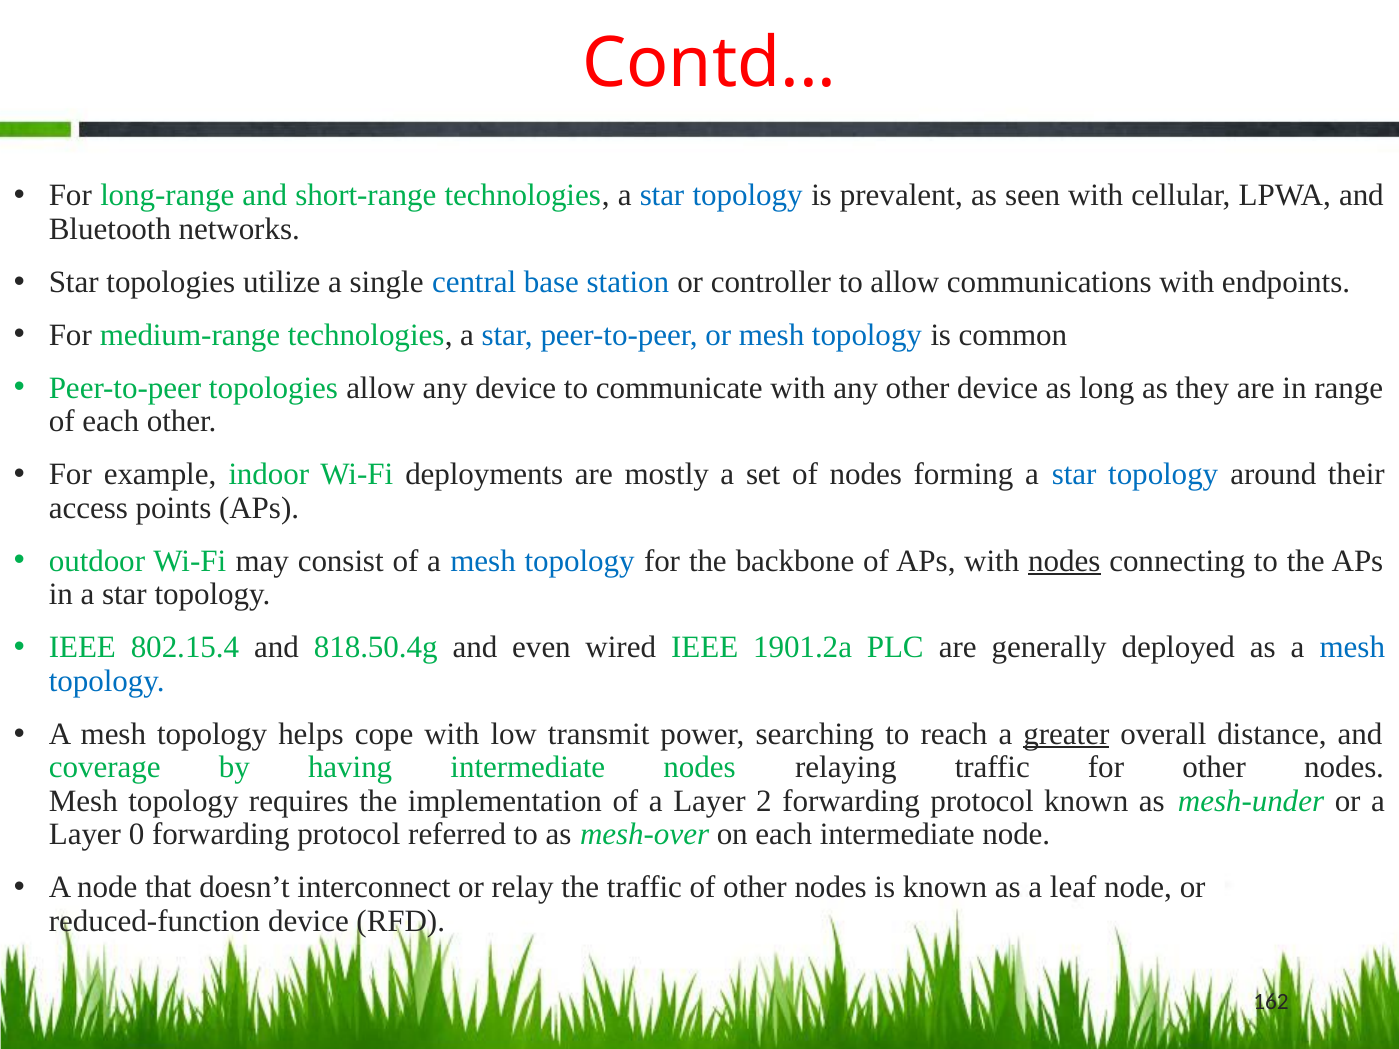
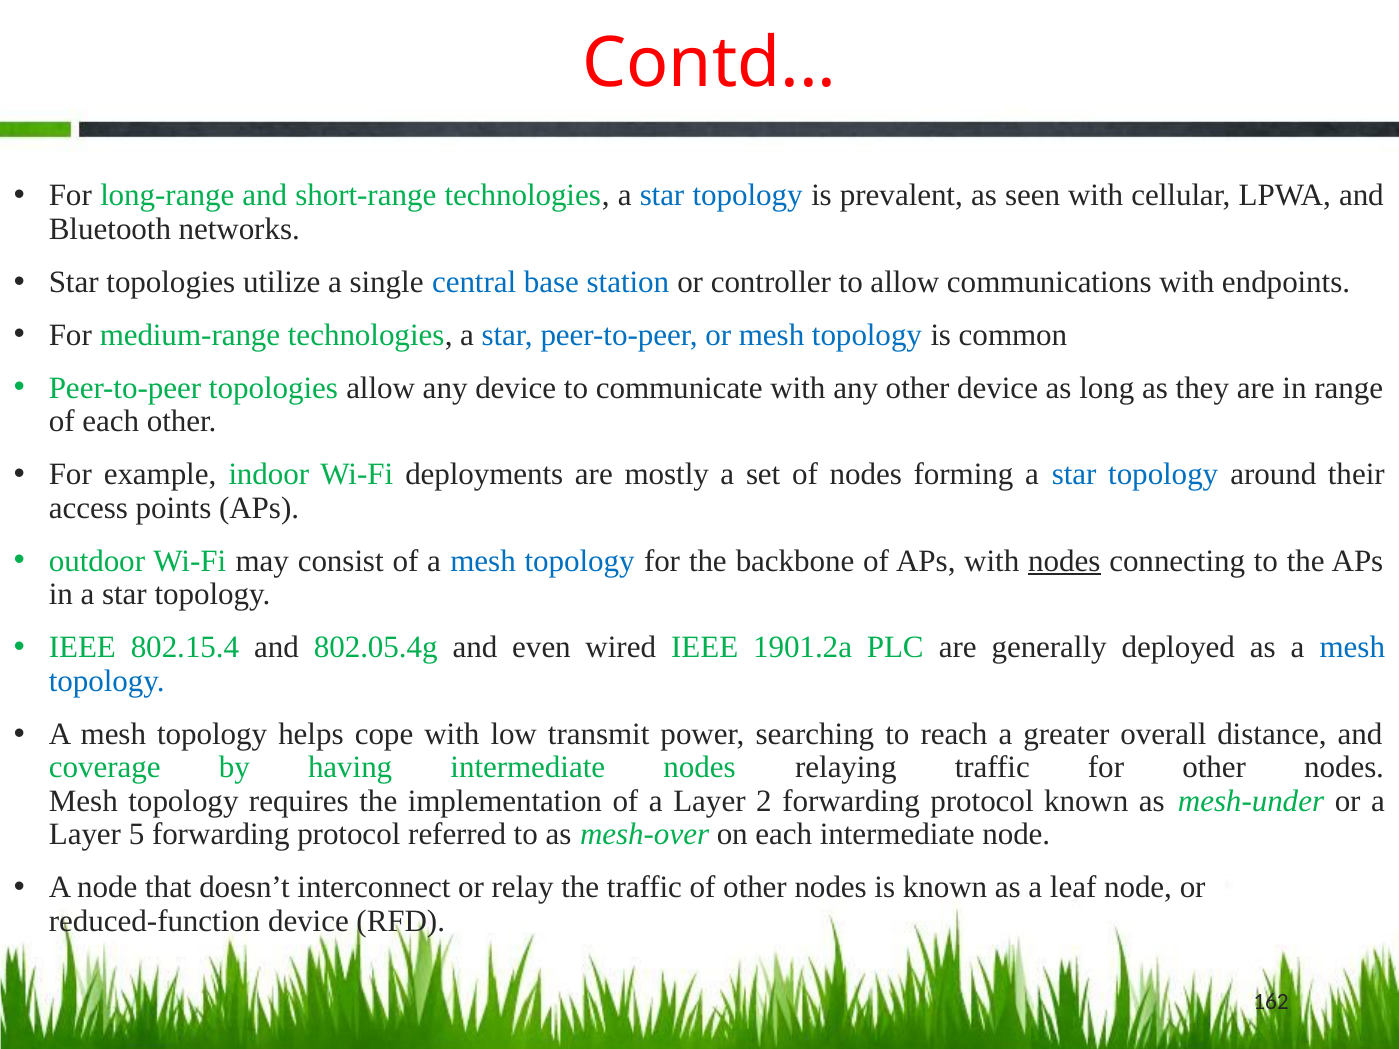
818.50.4g: 818.50.4g -> 802.05.4g
greater underline: present -> none
0: 0 -> 5
